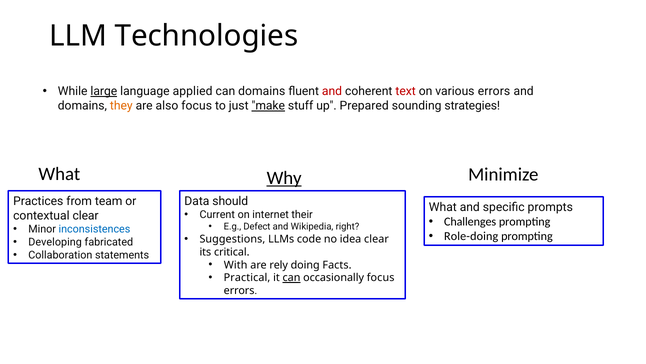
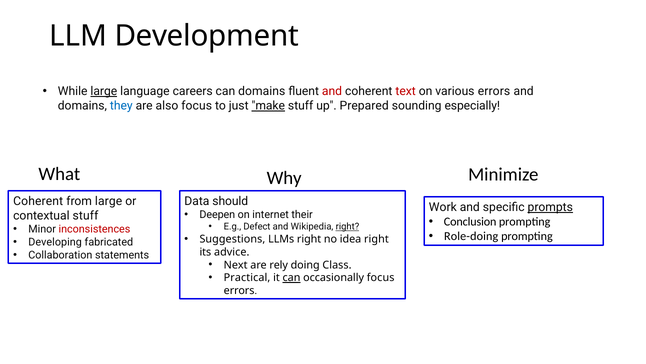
Technologies: Technologies -> Development
applied: applied -> careers
they colour: orange -> blue
strategies: strategies -> especially
Why underline: present -> none
Practices at (38, 201): Practices -> Coherent
from team: team -> large
What at (443, 207): What -> Work
prompts underline: none -> present
Current: Current -> Deepen
contextual clear: clear -> stuff
Challenges: Challenges -> Conclusion
right at (347, 226) underline: none -> present
inconsistences colour: blue -> red
LLMs code: code -> right
idea clear: clear -> right
critical: critical -> advice
With: With -> Next
Facts: Facts -> Class
